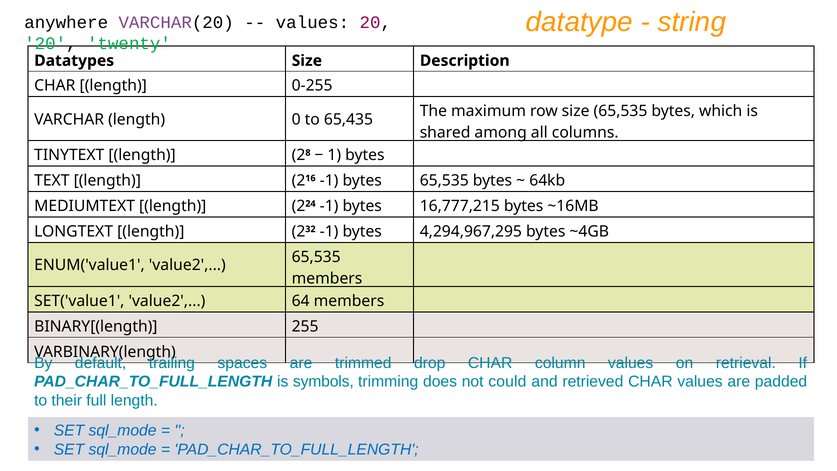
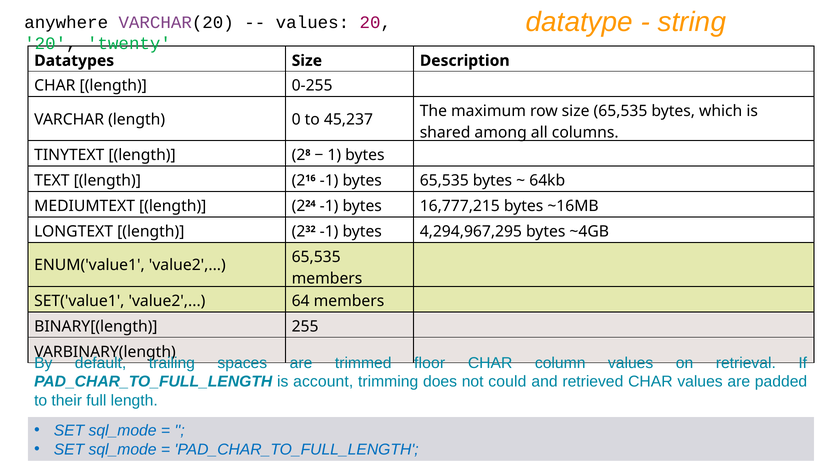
65,435: 65,435 -> 45,237
drop: drop -> floor
symbols: symbols -> account
